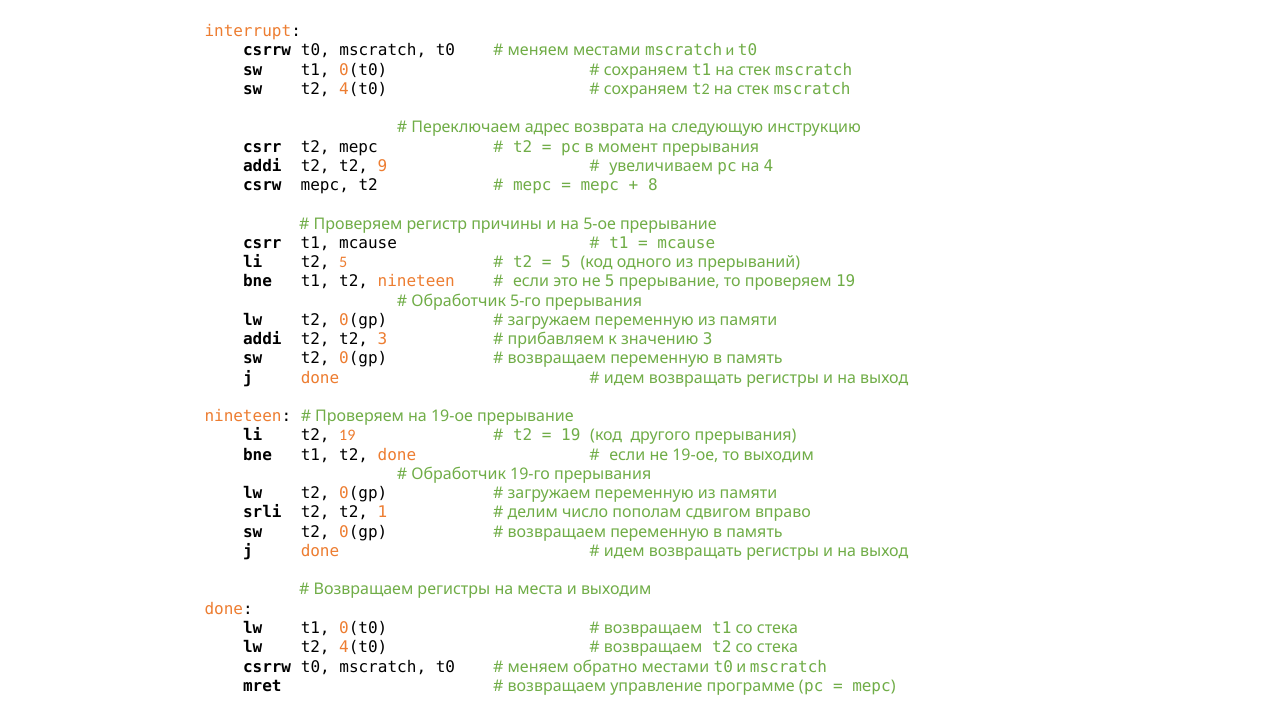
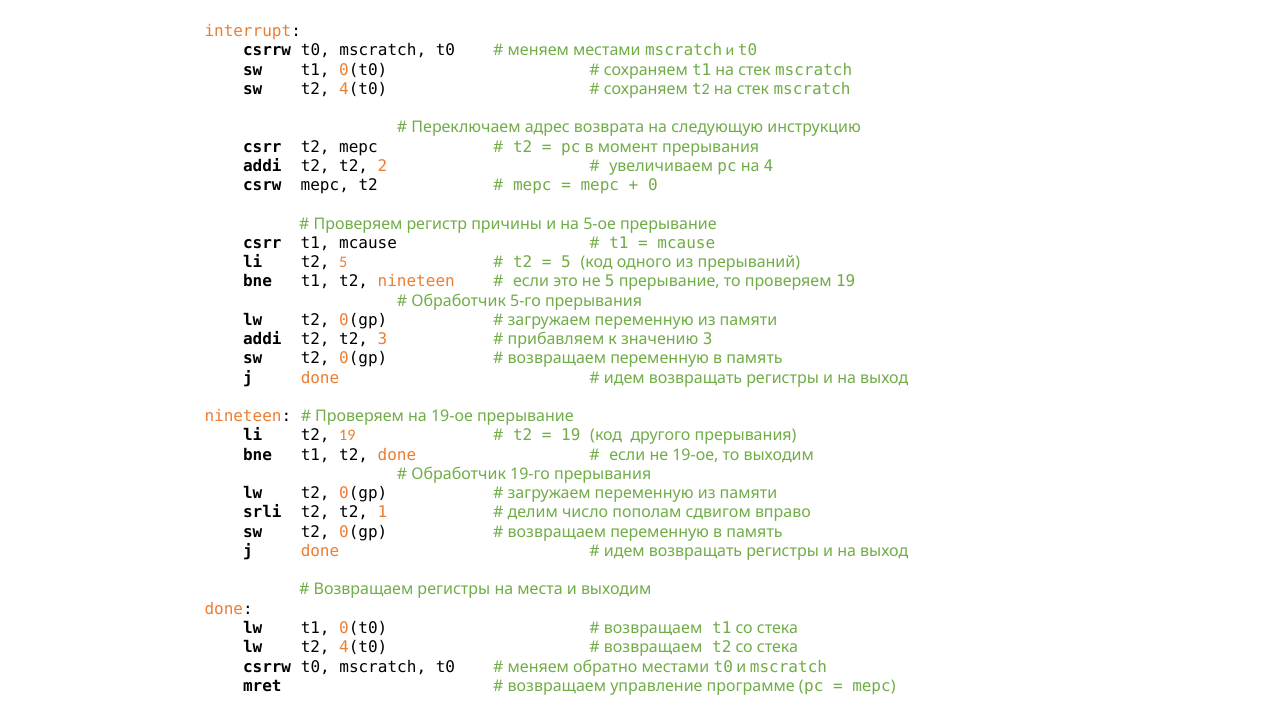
9: 9 -> 2
8: 8 -> 0
